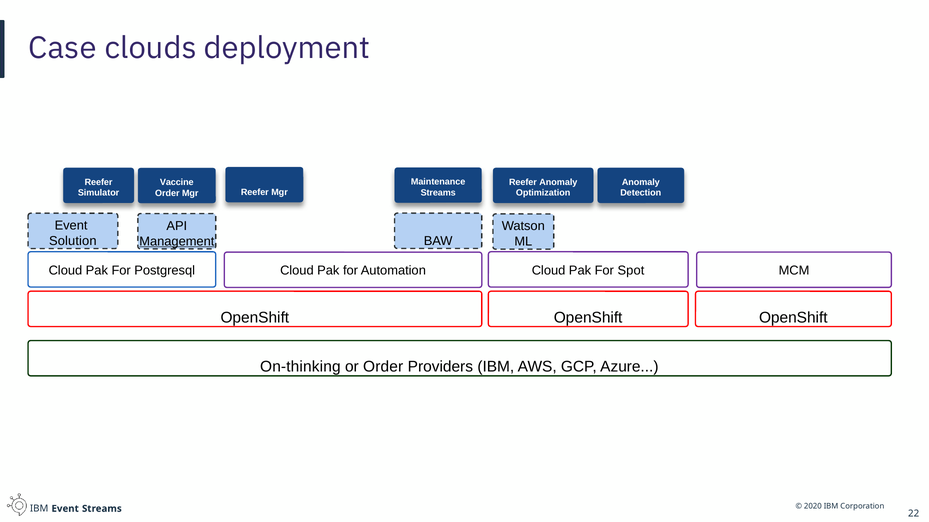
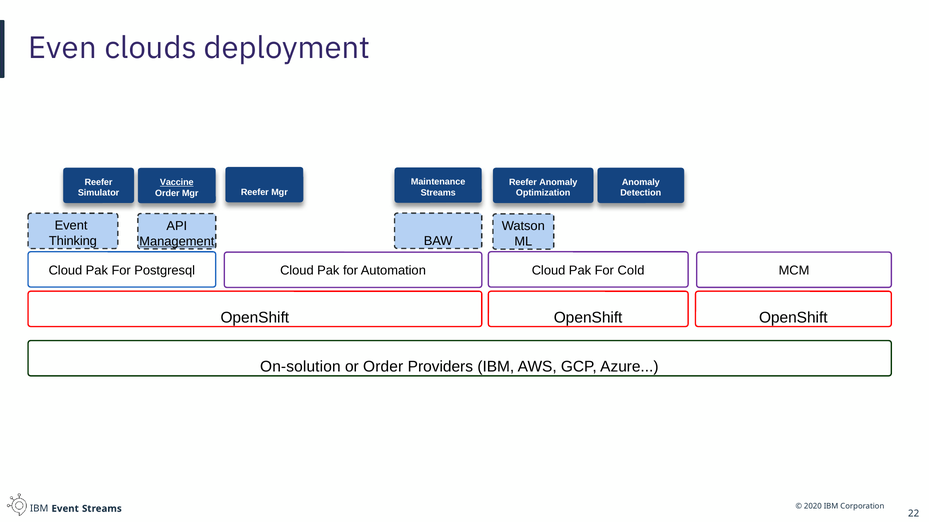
Case: Case -> Even
Vaccine underline: none -> present
Solution: Solution -> Thinking
Spot: Spot -> Cold
On-thinking: On-thinking -> On-solution
